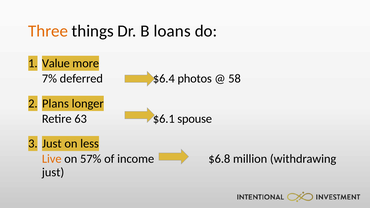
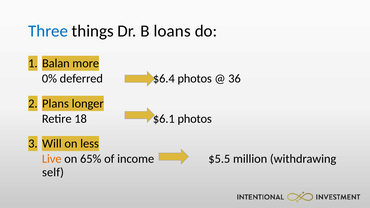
Three colour: orange -> blue
Value: Value -> Balan
7%: 7% -> 0%
58: 58 -> 36
63: 63 -> 18
$6.1 spouse: spouse -> photos
Just at (52, 144): Just -> Will
57%: 57% -> 65%
$6.8: $6.8 -> $5.5
just at (53, 172): just -> self
